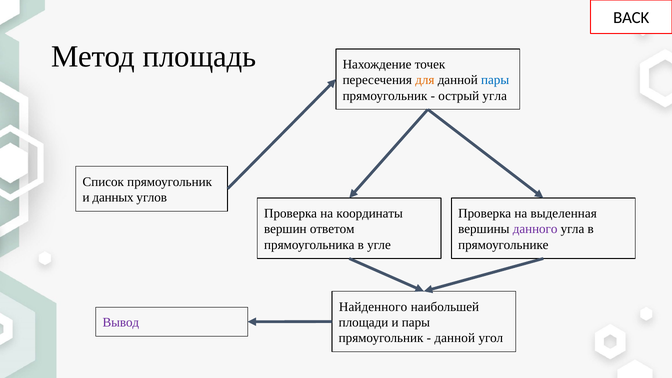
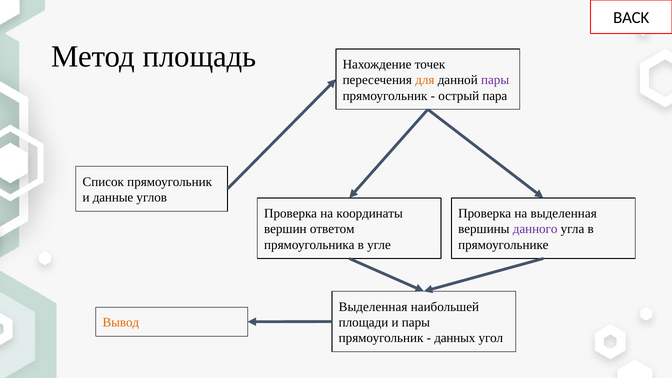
пары at (495, 80) colour: blue -> purple
острый угла: угла -> пара
данных: данных -> данные
Найденного at (373, 307): Найденного -> Выделенная
Вывод colour: purple -> orange
данной at (455, 338): данной -> данных
